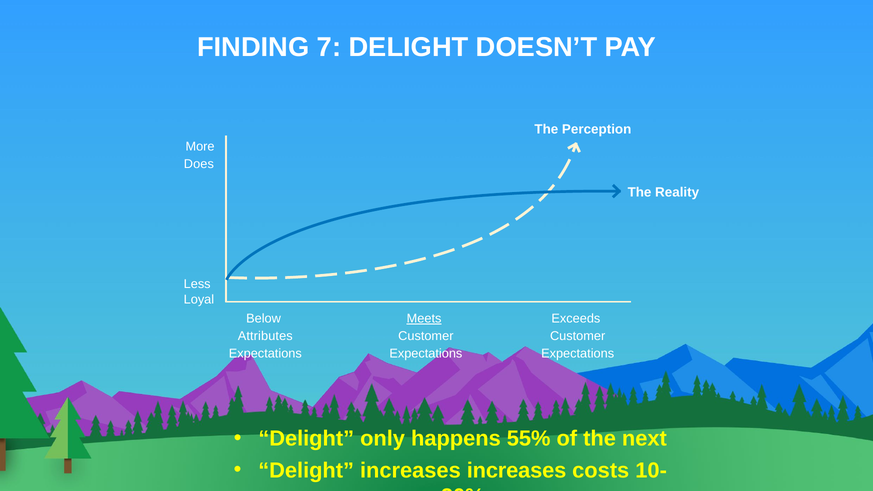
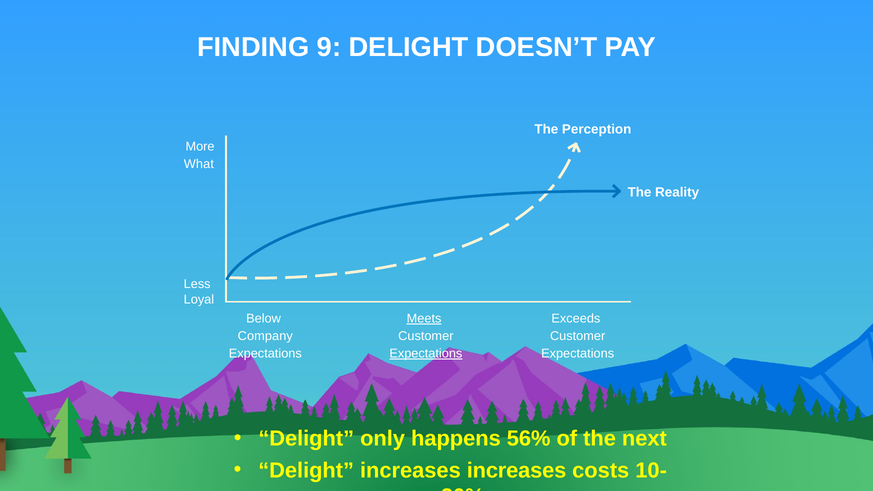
7: 7 -> 9
Does: Does -> What
Attributes: Attributes -> Company
Expectations at (426, 354) underline: none -> present
55%: 55% -> 56%
